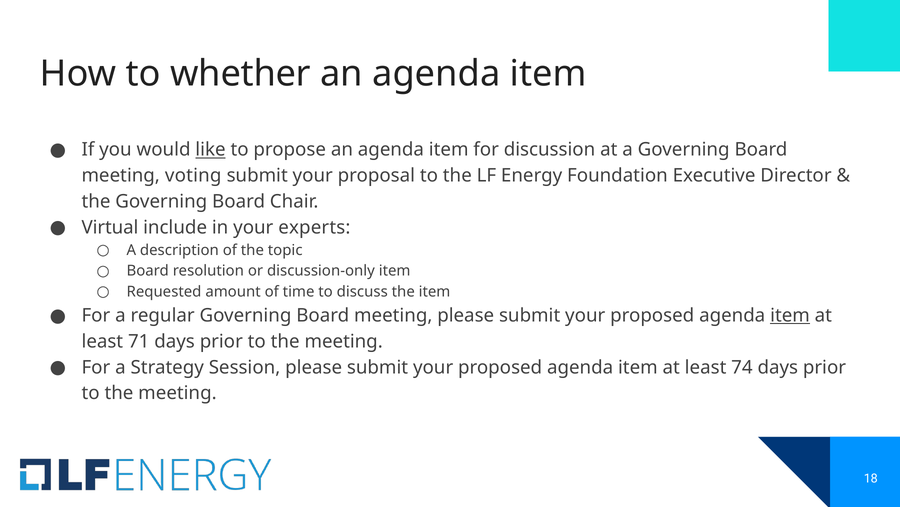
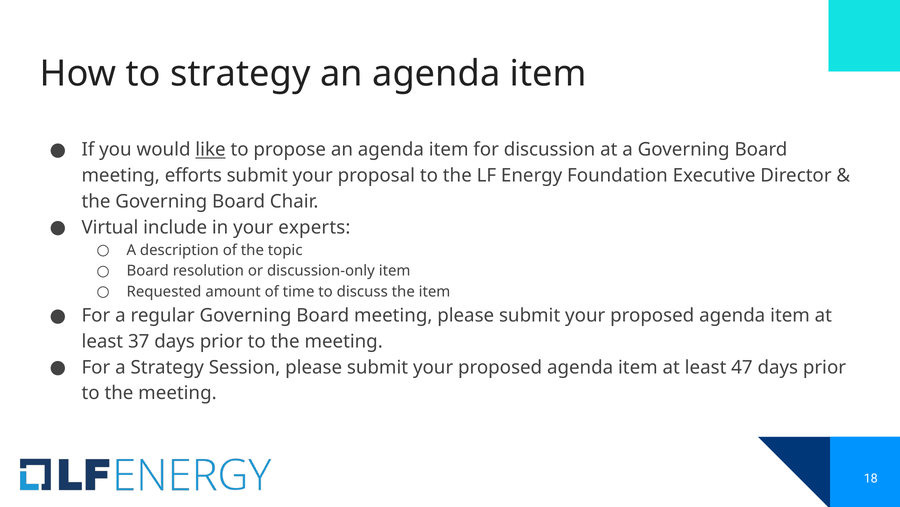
to whether: whether -> strategy
voting: voting -> efforts
item at (790, 315) underline: present -> none
71: 71 -> 37
74: 74 -> 47
